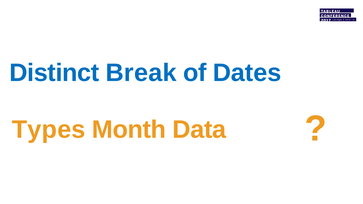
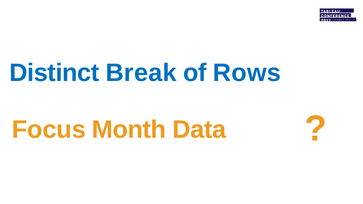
Dates: Dates -> Rows
Types: Types -> Focus
